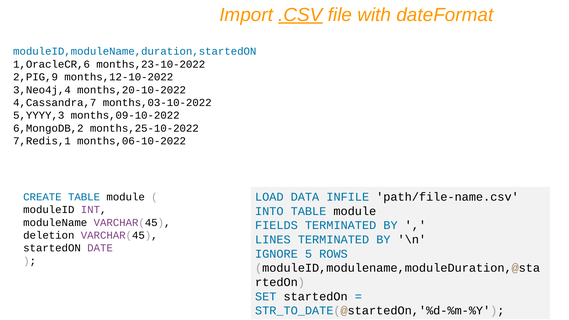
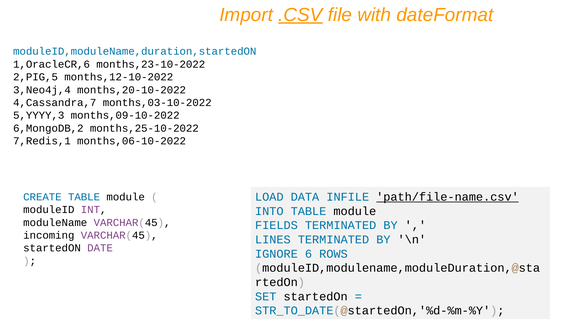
2,PIG,9: 2,PIG,9 -> 2,PIG,5
path/file-name.csv underline: none -> present
deletion: deletion -> incoming
5: 5 -> 6
